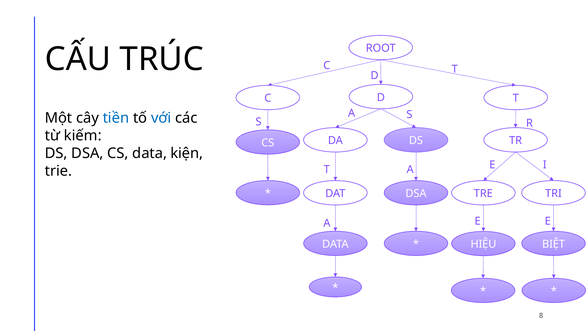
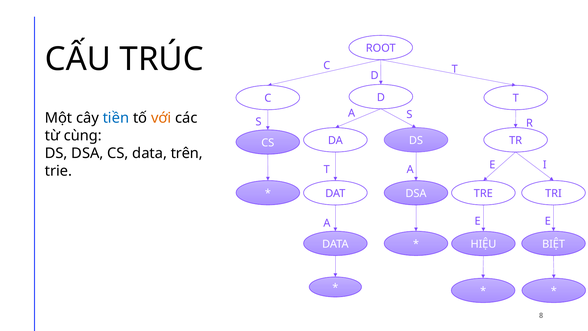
với colour: blue -> orange
kiếm: kiếm -> cùng
kiện: kiện -> trên
